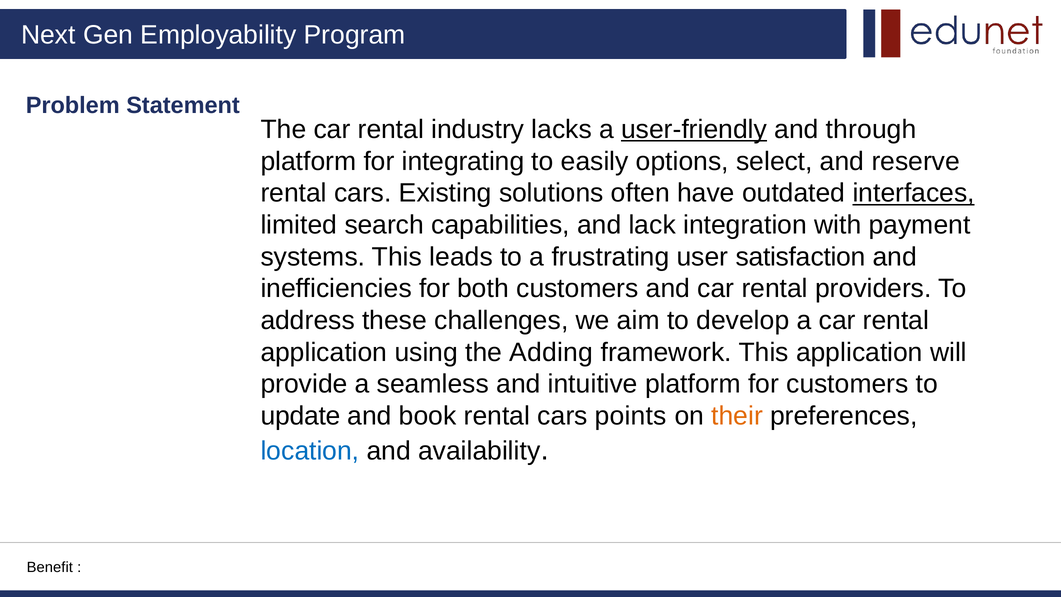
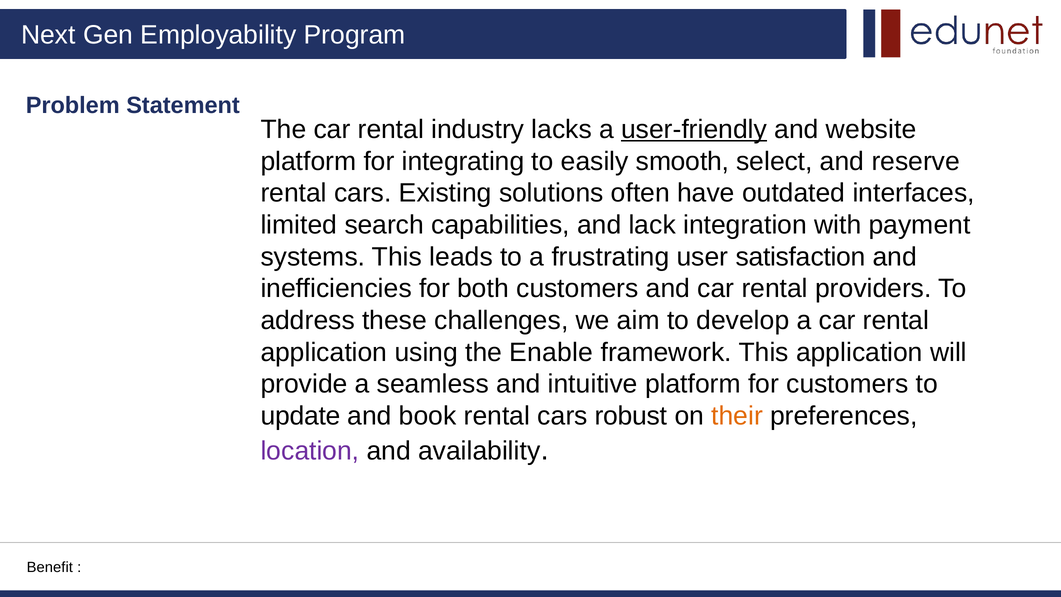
through: through -> website
options: options -> smooth
interfaces underline: present -> none
Adding: Adding -> Enable
points: points -> robust
location colour: blue -> purple
